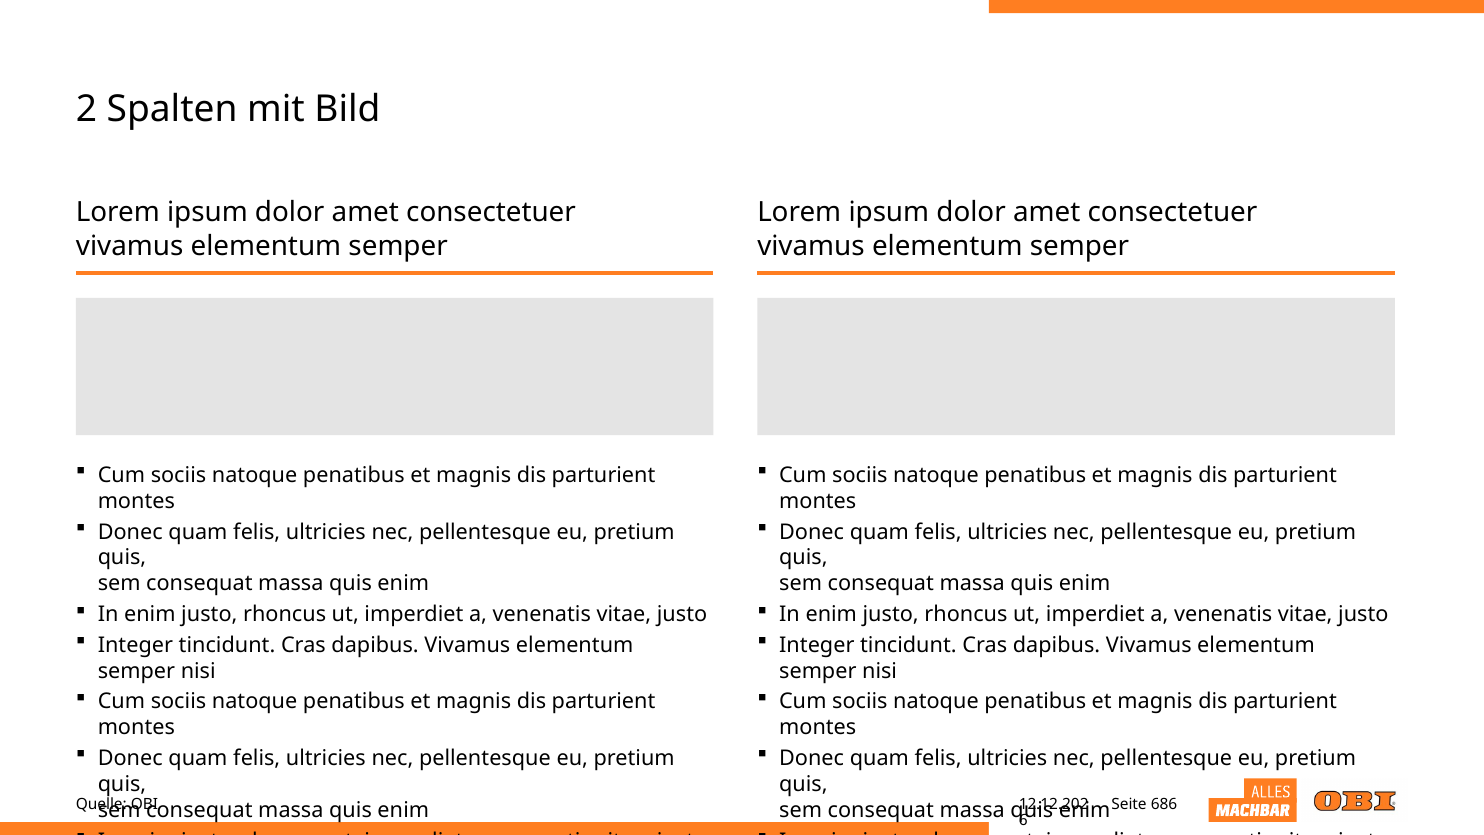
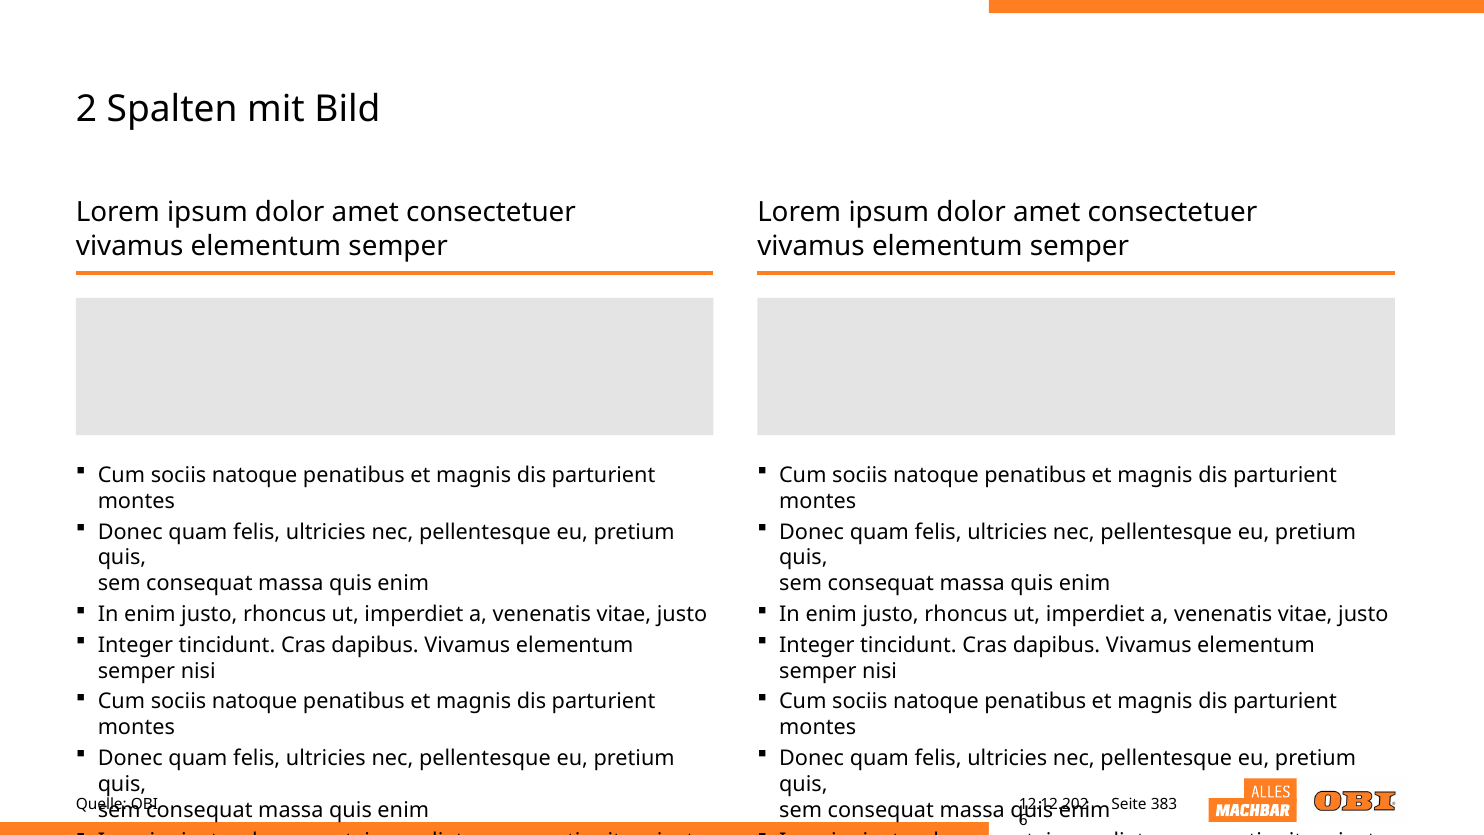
686: 686 -> 383
